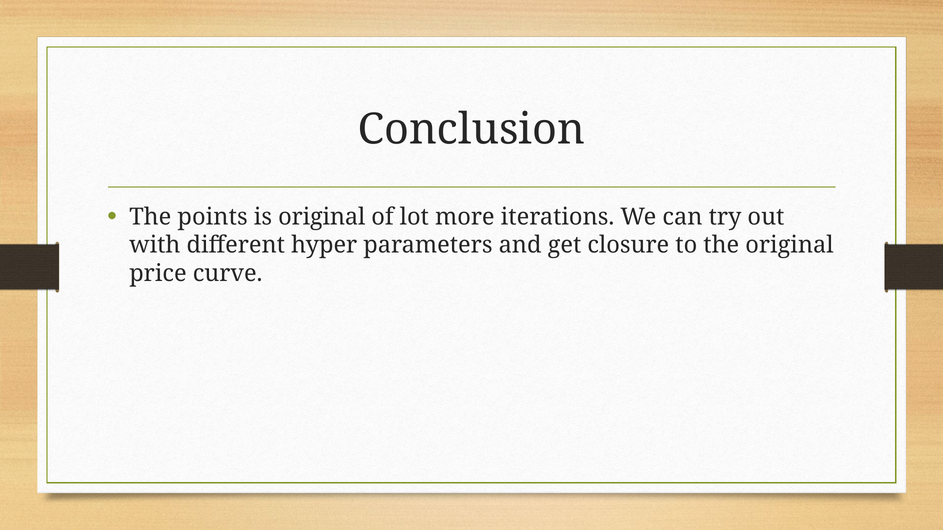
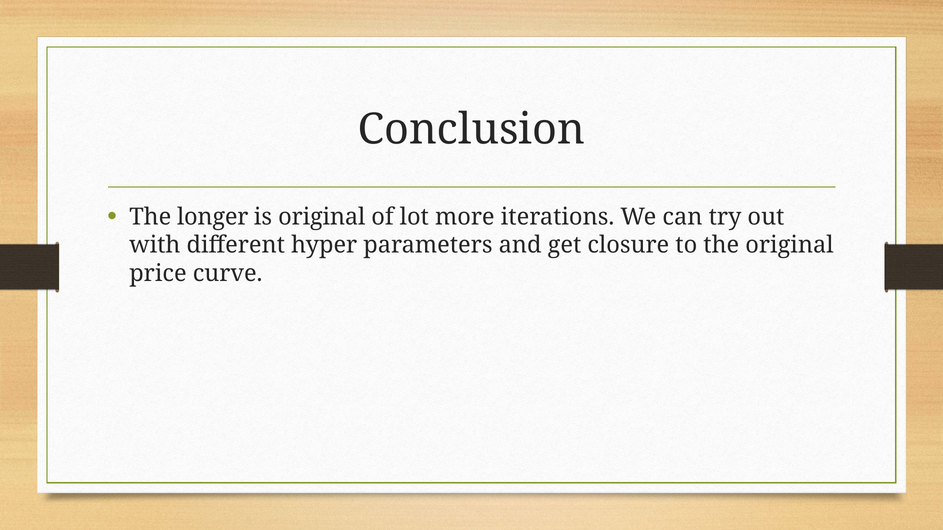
points: points -> longer
